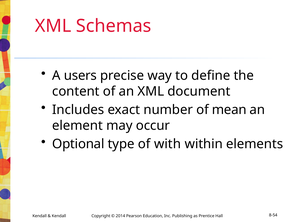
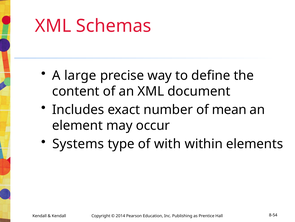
users: users -> large
Optional: Optional -> Systems
